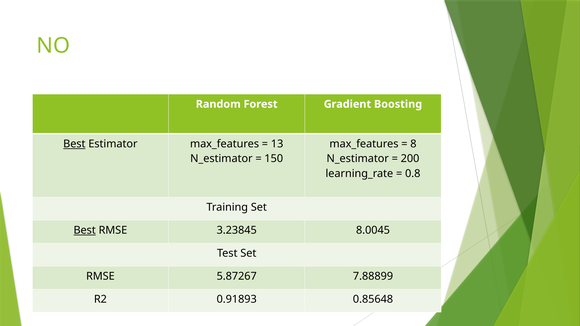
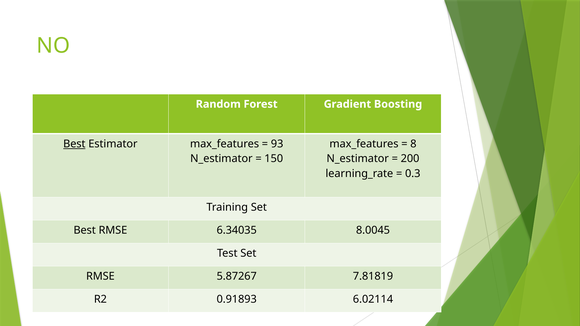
13: 13 -> 93
0.8: 0.8 -> 0.3
Best at (85, 231) underline: present -> none
3.23845: 3.23845 -> 6.34035
7.88899: 7.88899 -> 7.81819
0.85648: 0.85648 -> 6.02114
